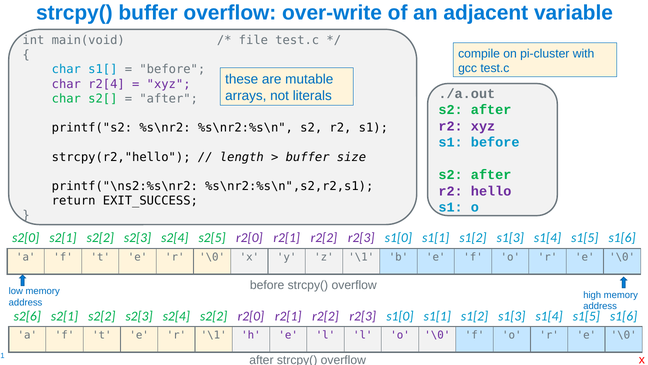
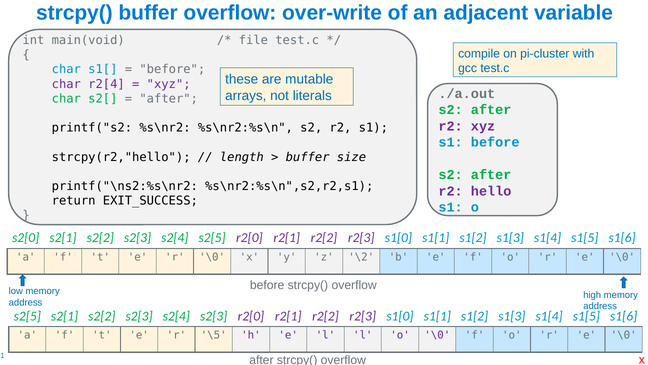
z \1: \1 -> \2
s2[6 at (27, 316): s2[6 -> s2[5
s2[4 s2[2: s2[2 -> s2[3
r \1: \1 -> \5
